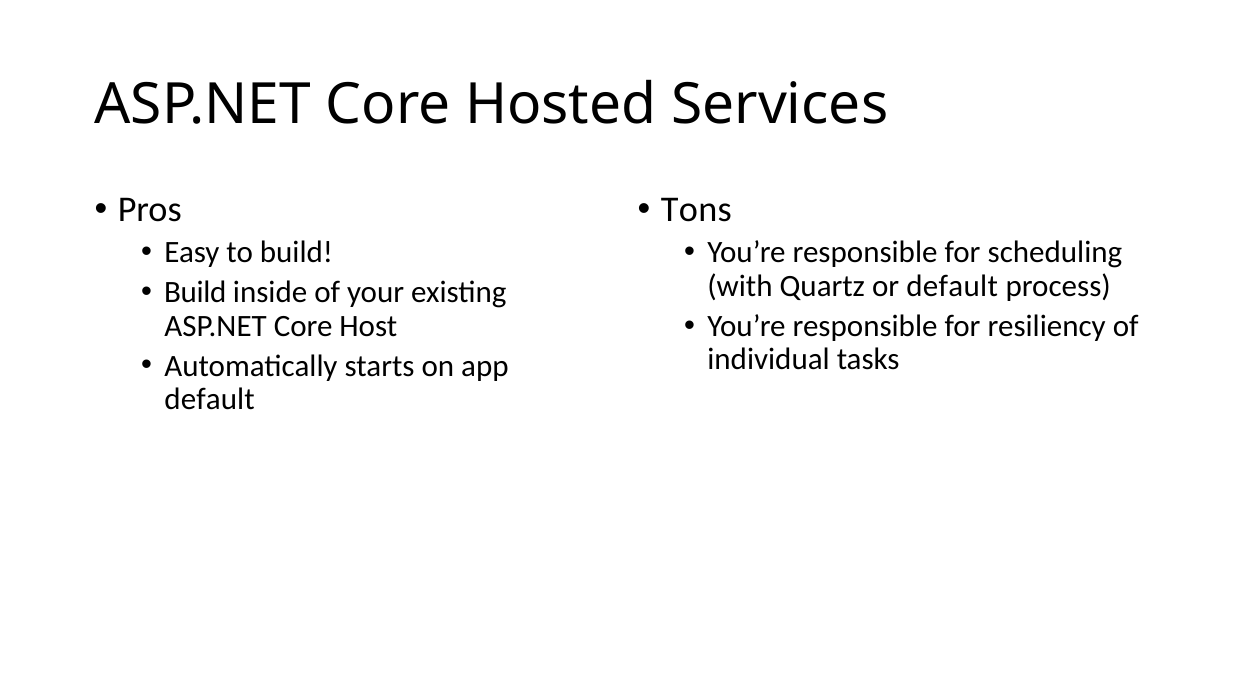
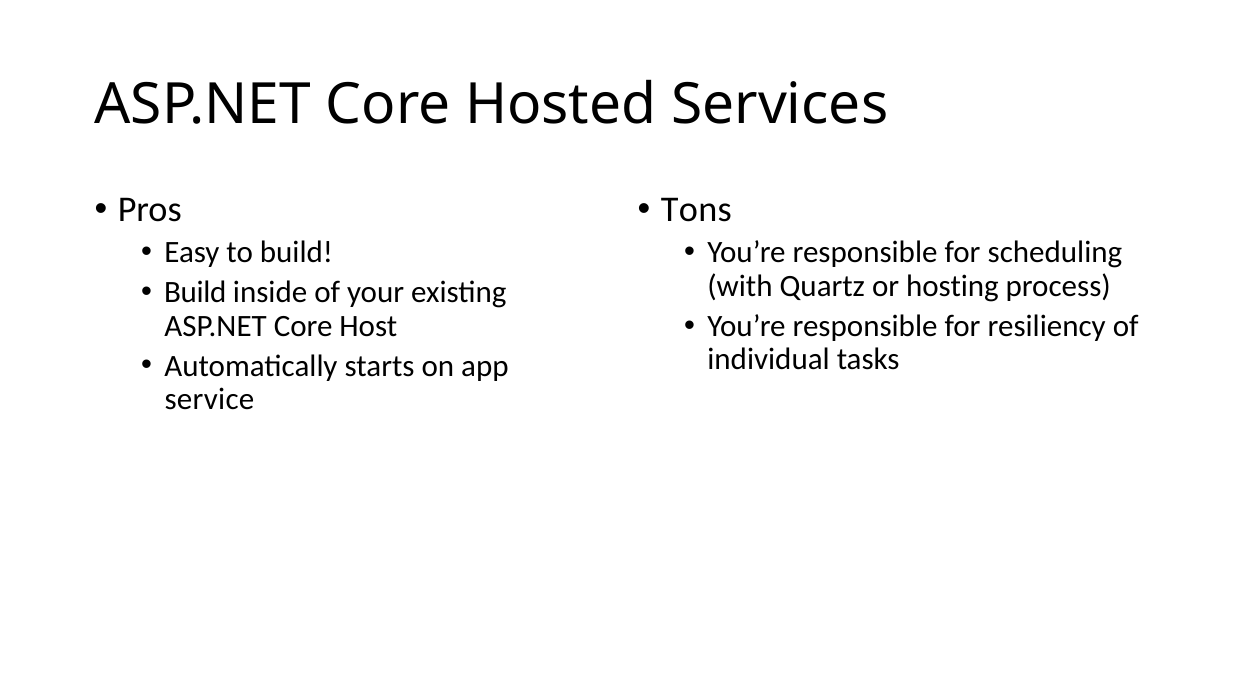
or default: default -> hosting
default at (210, 399): default -> service
